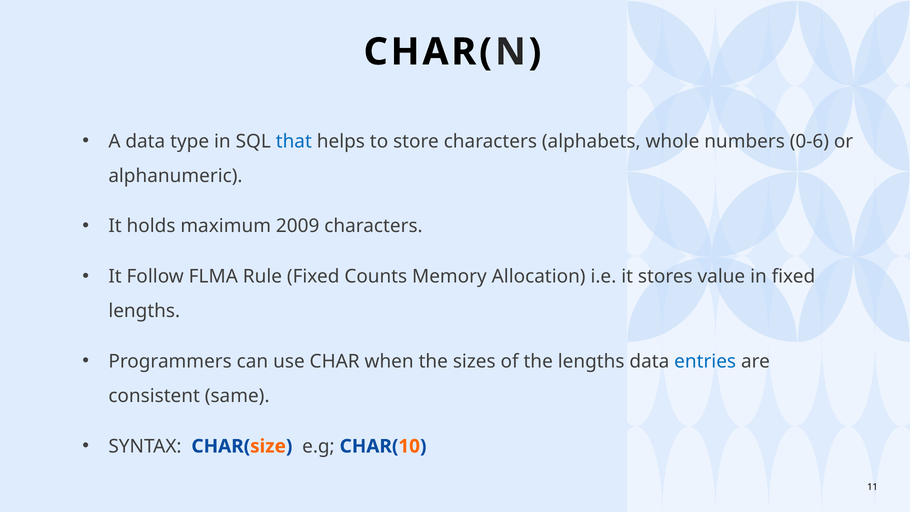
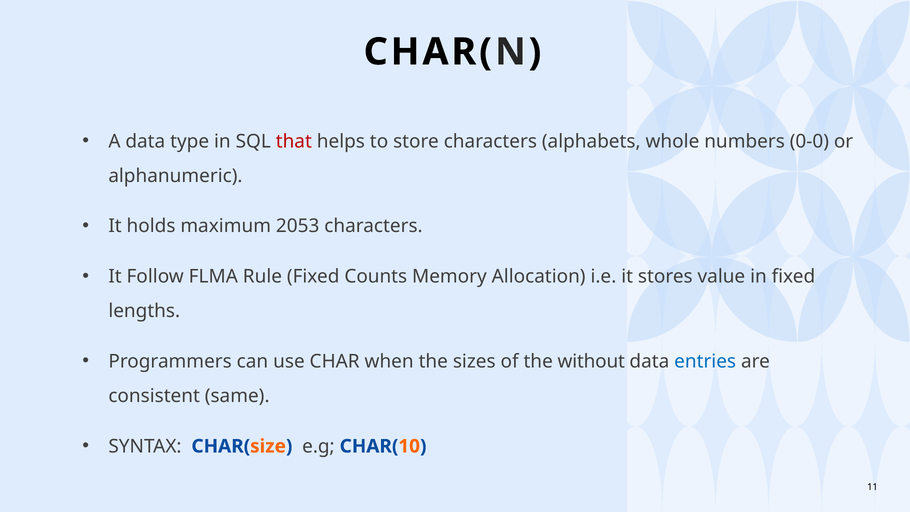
that colour: blue -> red
0-6: 0-6 -> 0-0
2009: 2009 -> 2053
the lengths: lengths -> without
